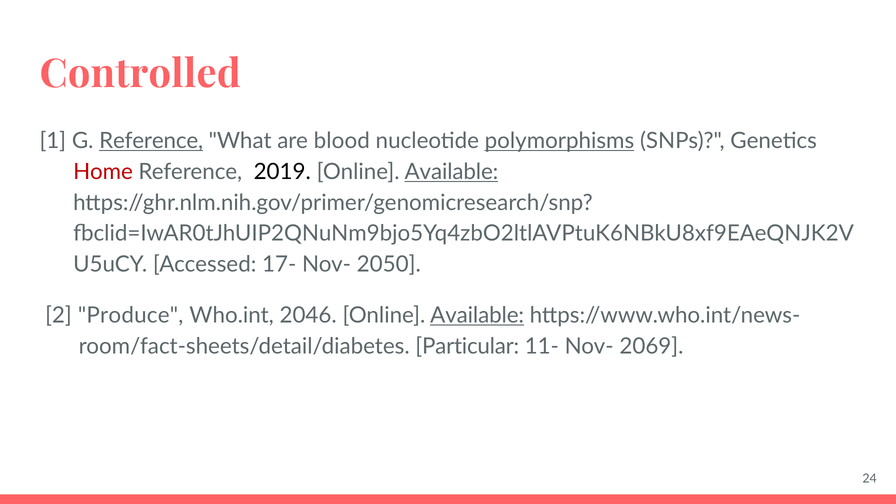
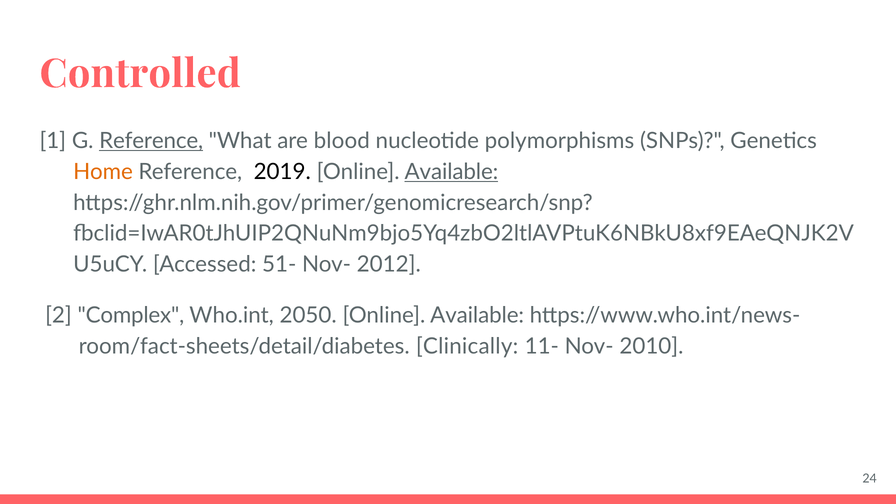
polymorphisms underline: present -> none
Home colour: red -> orange
17-: 17- -> 51-
2050: 2050 -> 2012
Produce: Produce -> Complex
2046: 2046 -> 2050
Available at (477, 315) underline: present -> none
Particular: Particular -> Clinically
2069: 2069 -> 2010
